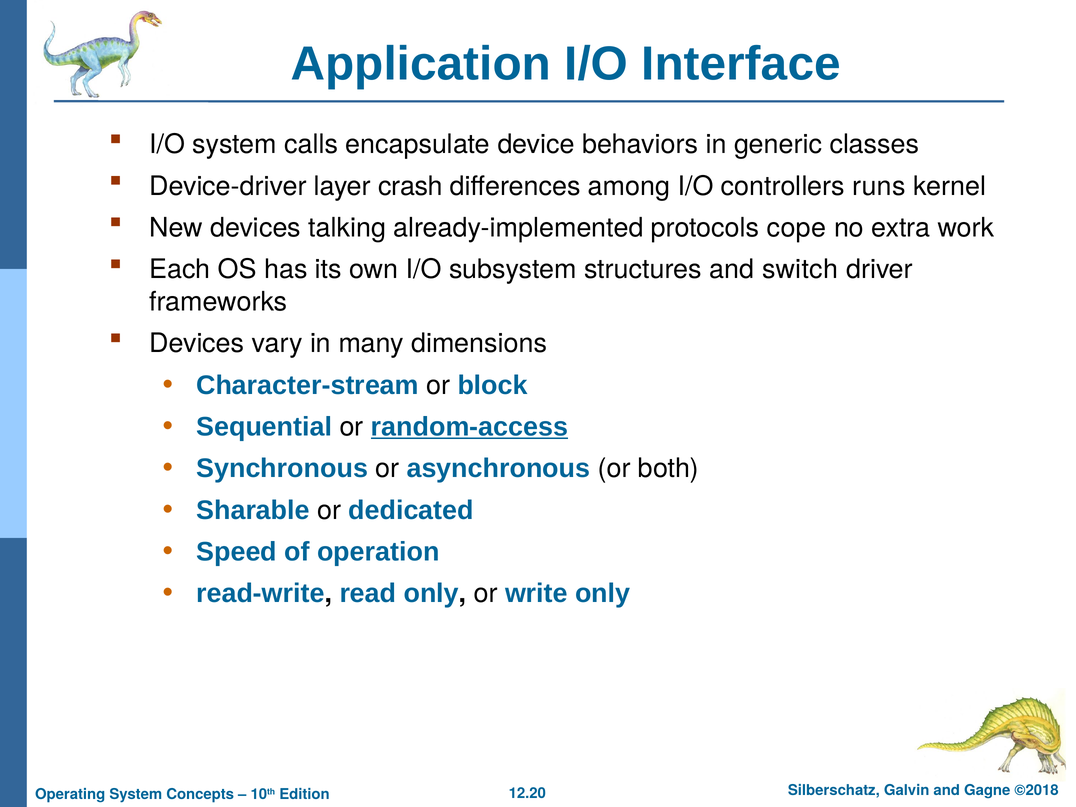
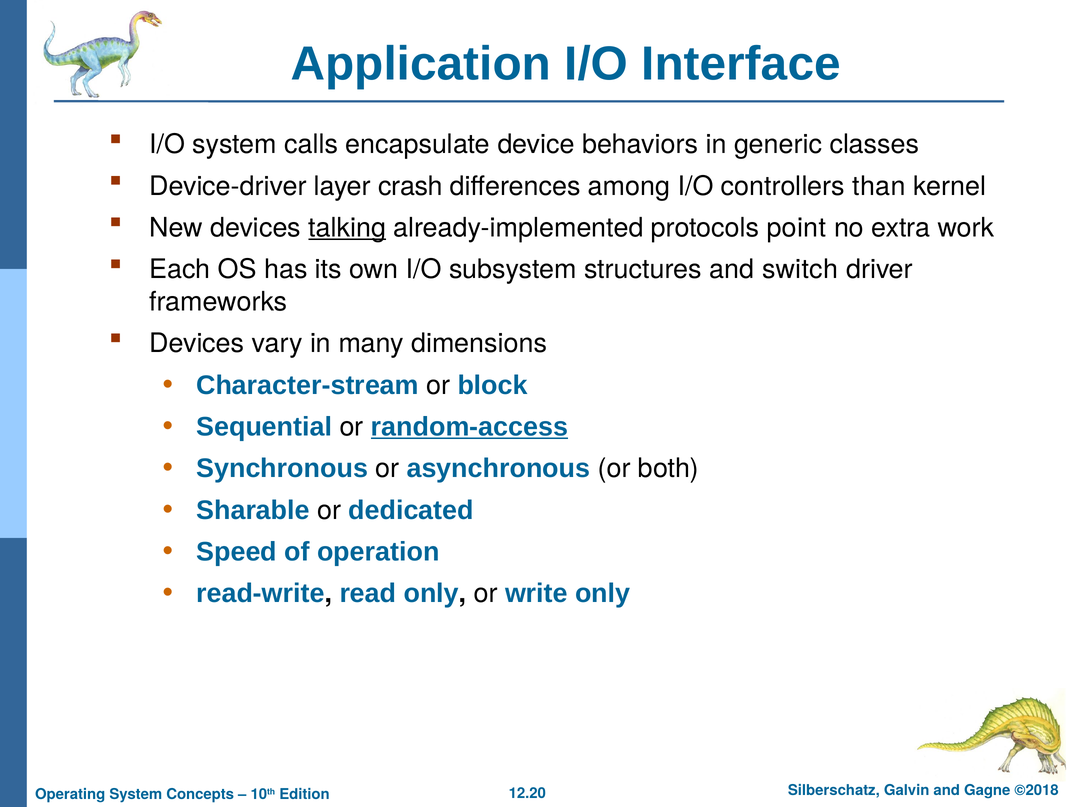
runs: runs -> than
talking underline: none -> present
cope: cope -> point
